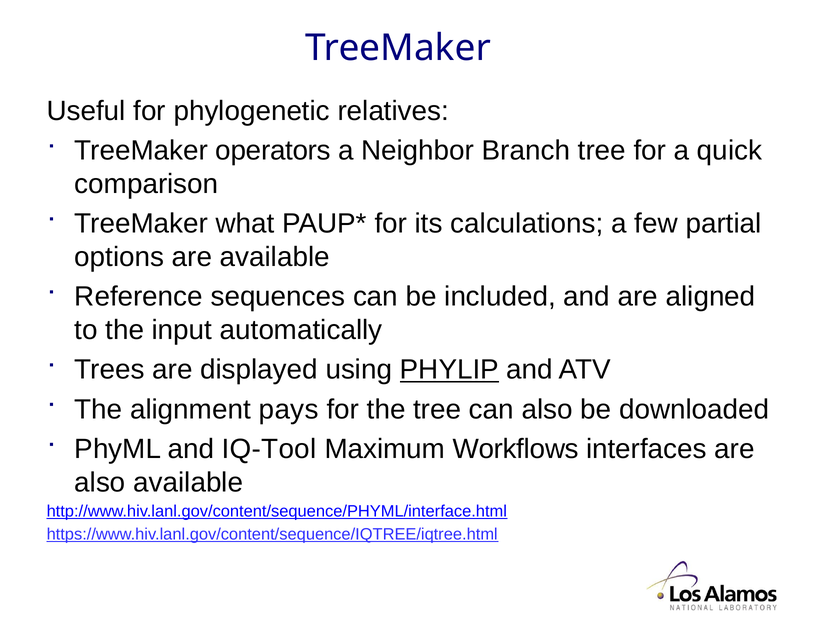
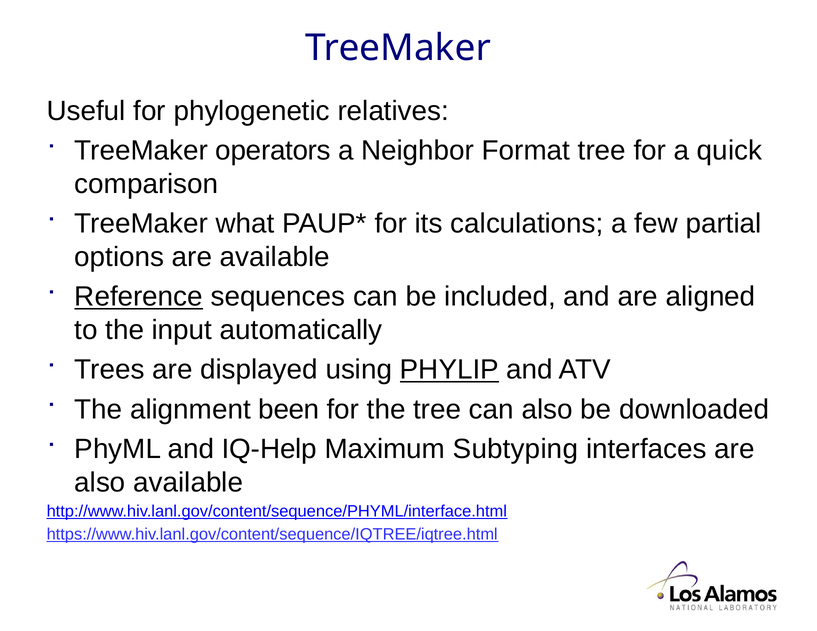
Branch: Branch -> Format
Reference underline: none -> present
pays: pays -> been
IQ-Tool: IQ-Tool -> IQ-Help
Workflows: Workflows -> Subtyping
